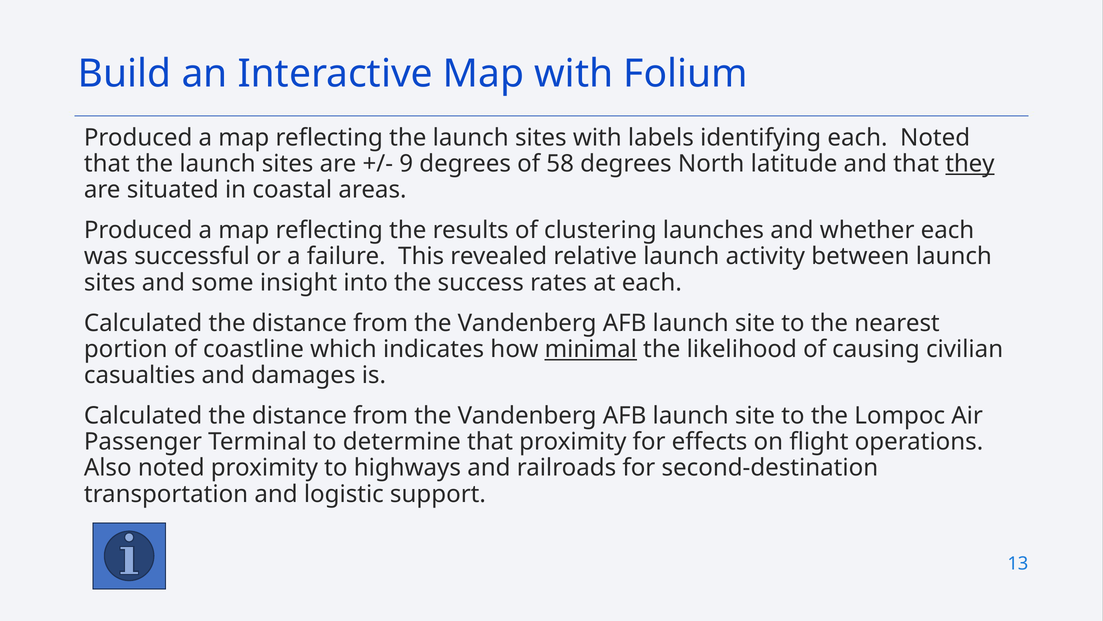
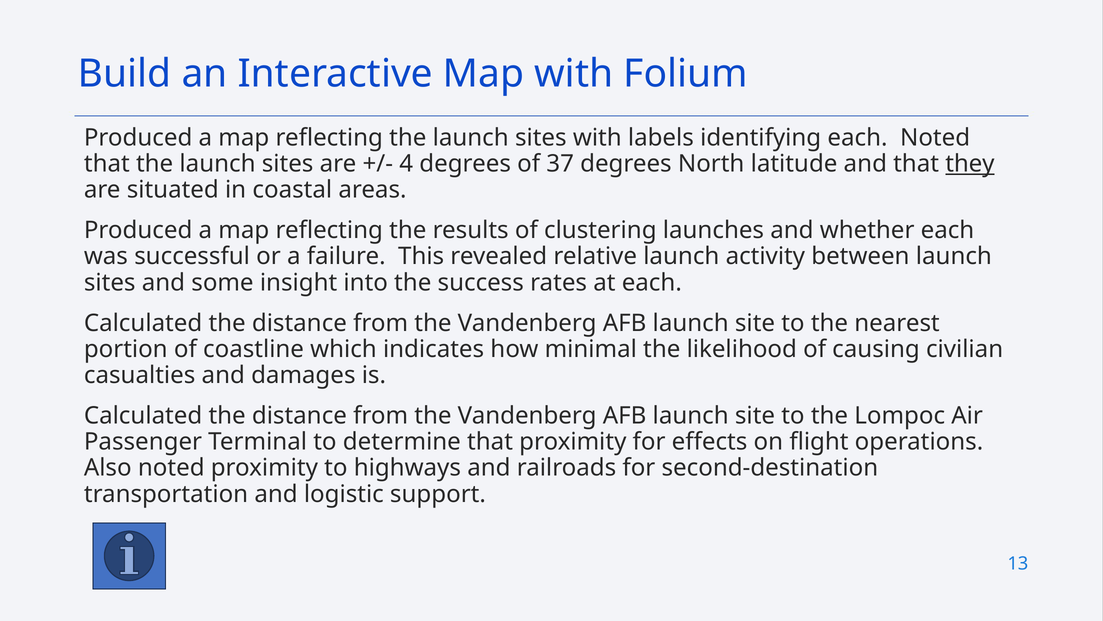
9: 9 -> 4
58: 58 -> 37
minimal underline: present -> none
